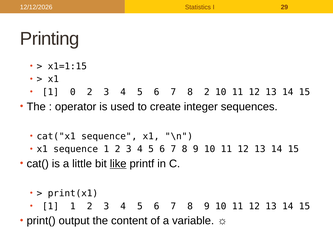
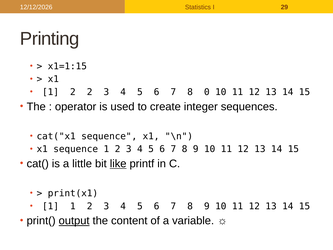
0 at (73, 92): 0 -> 2
8 2: 2 -> 0
output underline: none -> present
